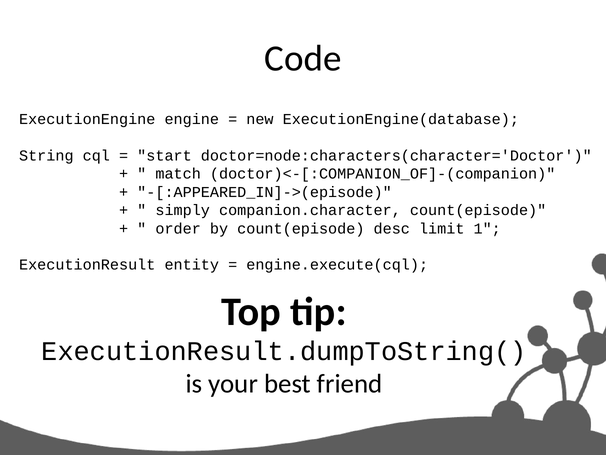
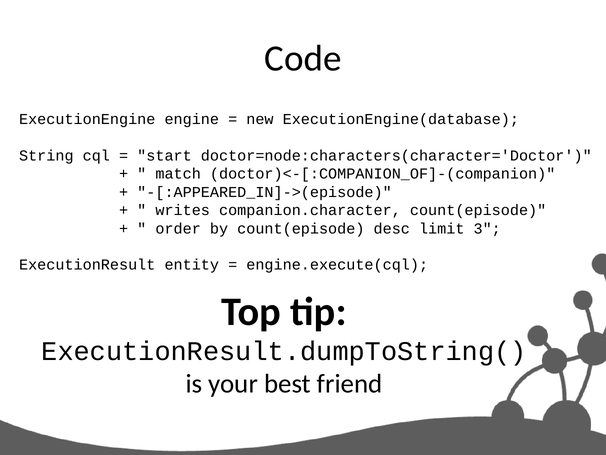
simply: simply -> writes
1: 1 -> 3
